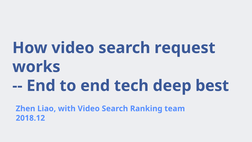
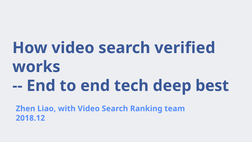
request: request -> verified
